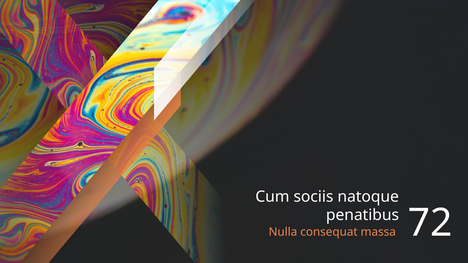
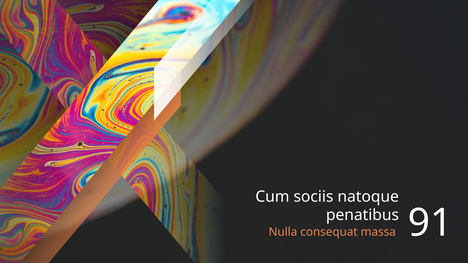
72: 72 -> 91
